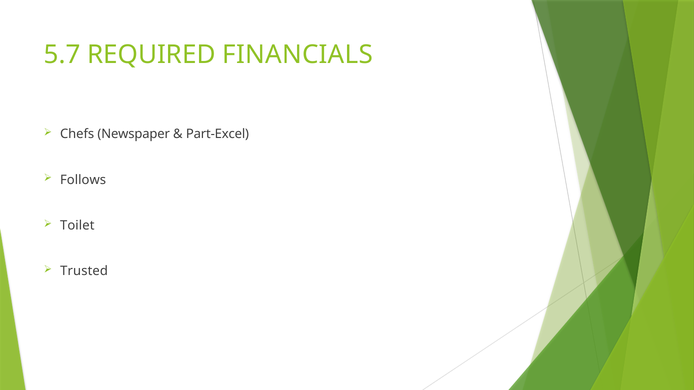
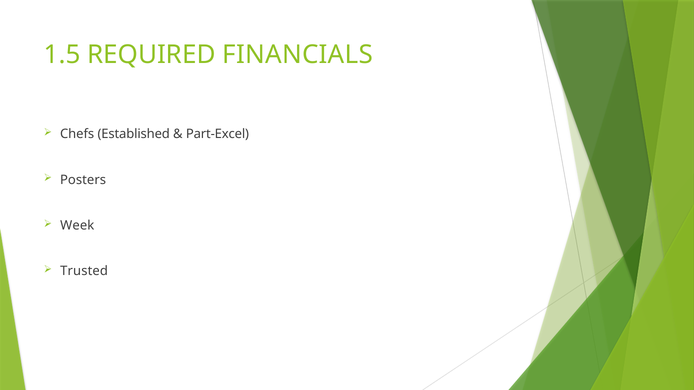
5.7: 5.7 -> 1.5
Newspaper: Newspaper -> Established
Follows: Follows -> Posters
Toilet: Toilet -> Week
